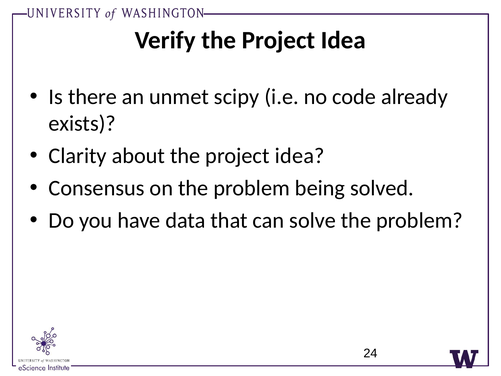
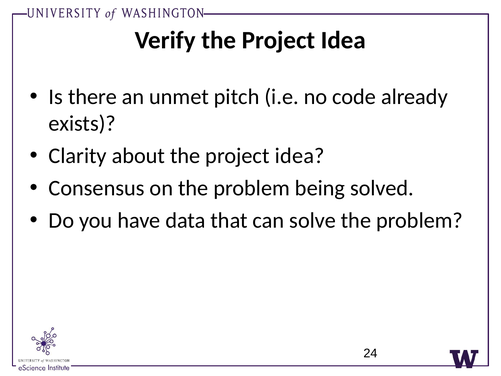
scipy: scipy -> pitch
